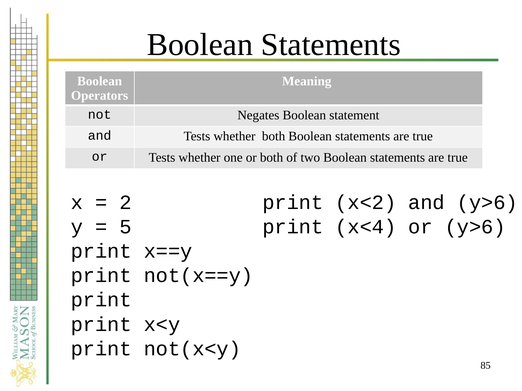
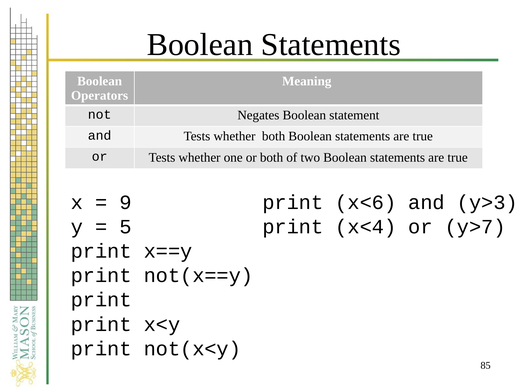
2: 2 -> 9
x<2: x<2 -> x<6
and y>6: y>6 -> y>3
or y>6: y>6 -> y>7
